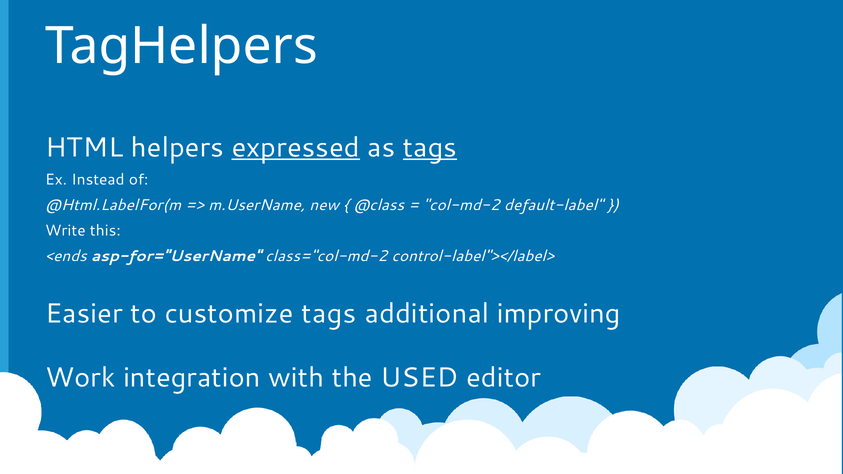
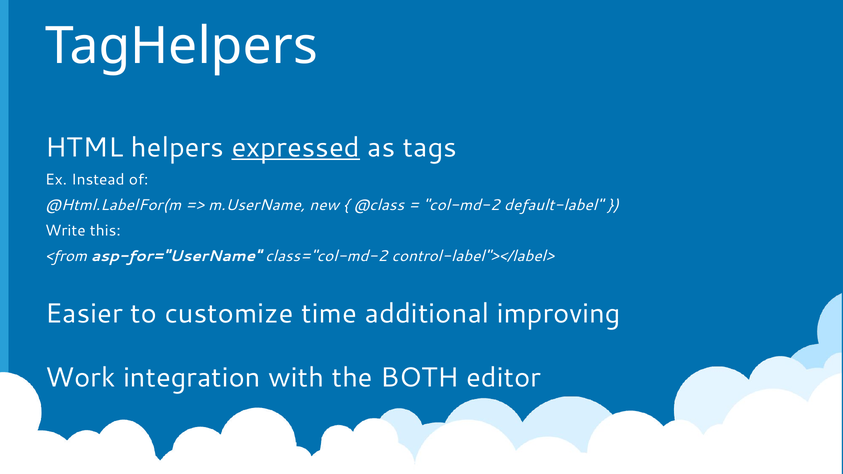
tags at (430, 148) underline: present -> none
<ends: <ends -> <from
customize tags: tags -> time
USED: USED -> BOTH
